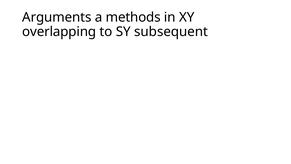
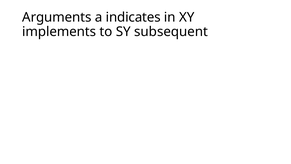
methods: methods -> indicates
overlapping: overlapping -> implements
